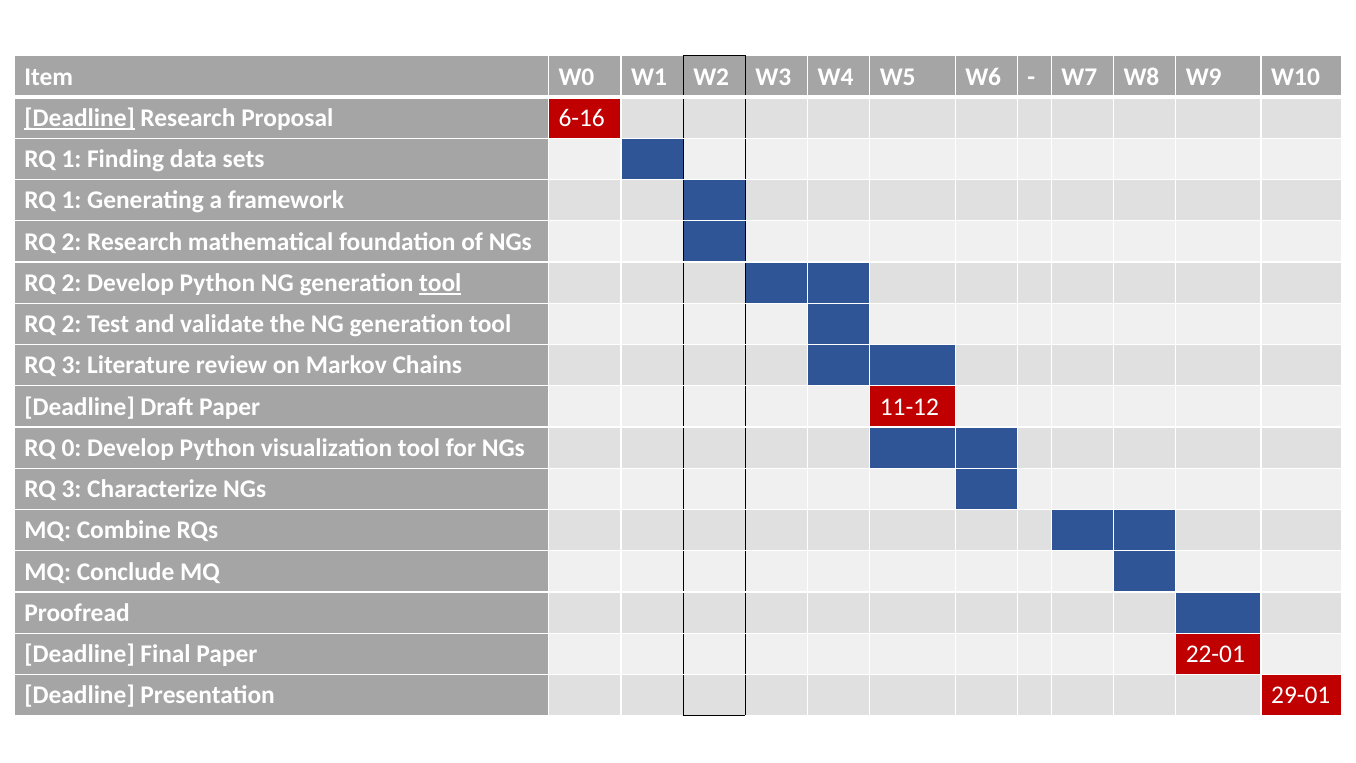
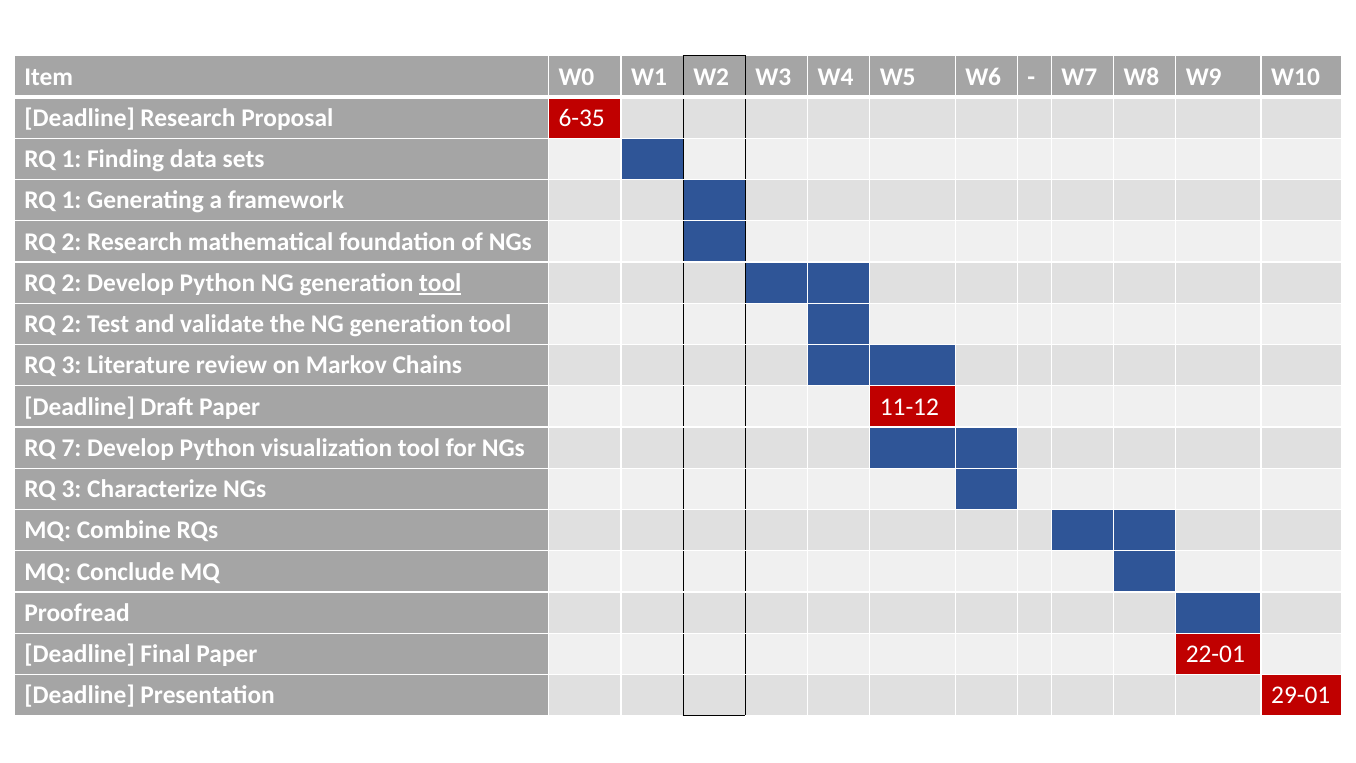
Deadline at (80, 118) underline: present -> none
6-16: 6-16 -> 6-35
0: 0 -> 7
